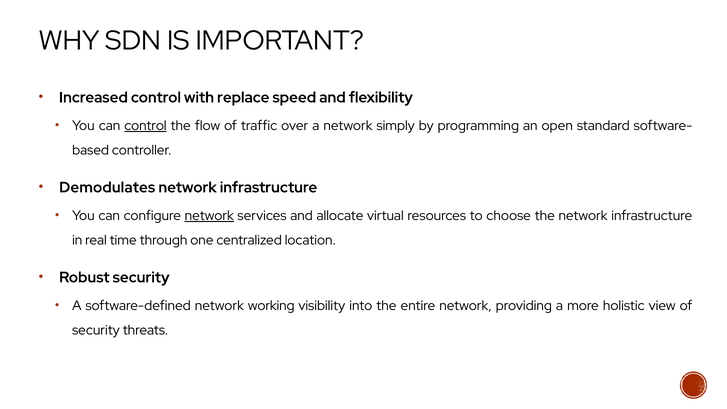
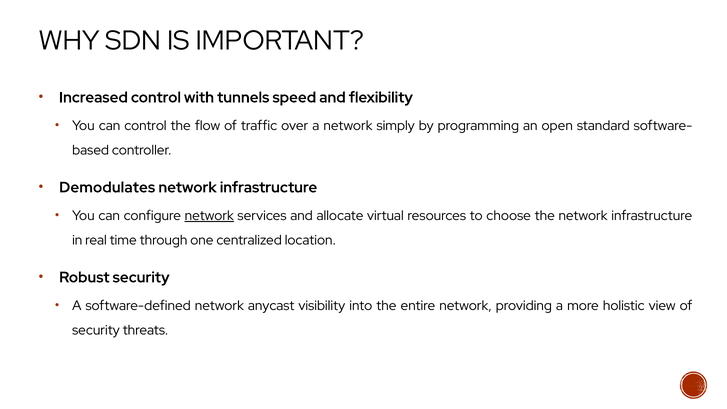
replace: replace -> tunnels
control at (145, 126) underline: present -> none
working: working -> anycast
